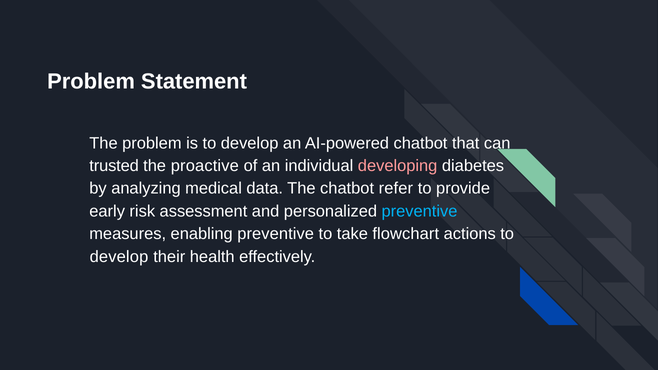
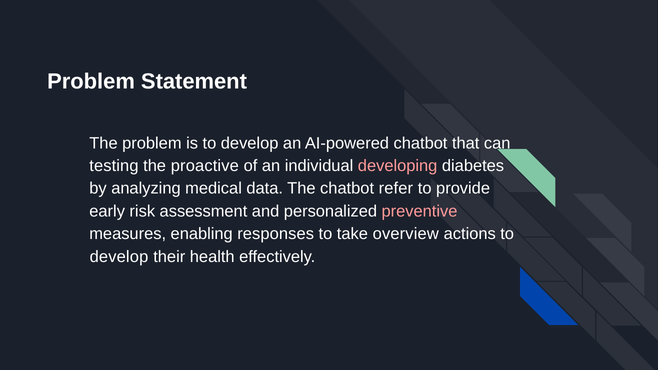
trusted: trusted -> testing
preventive at (420, 211) colour: light blue -> pink
enabling preventive: preventive -> responses
flowchart: flowchart -> overview
